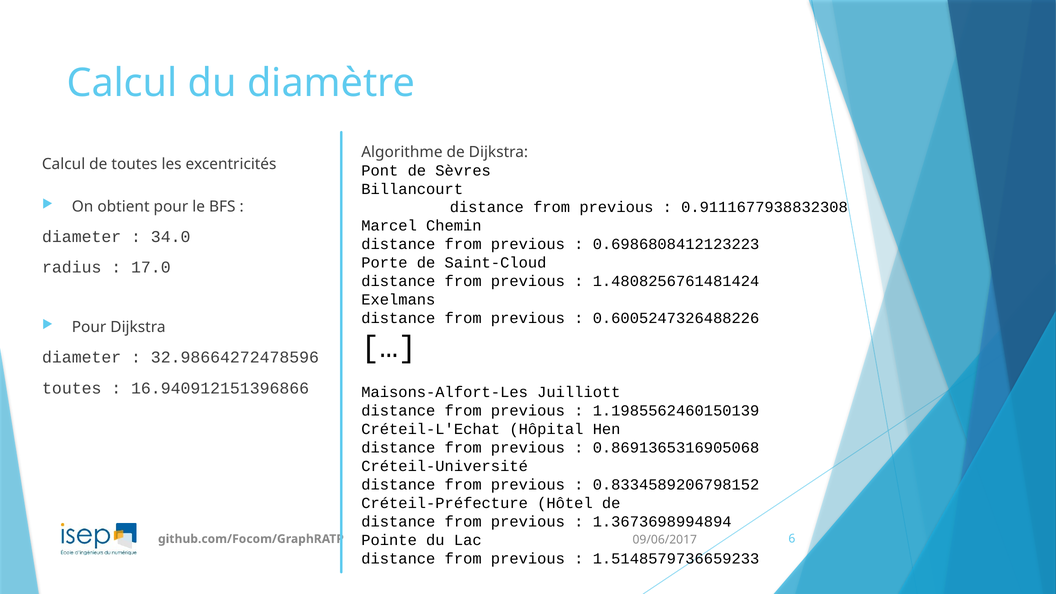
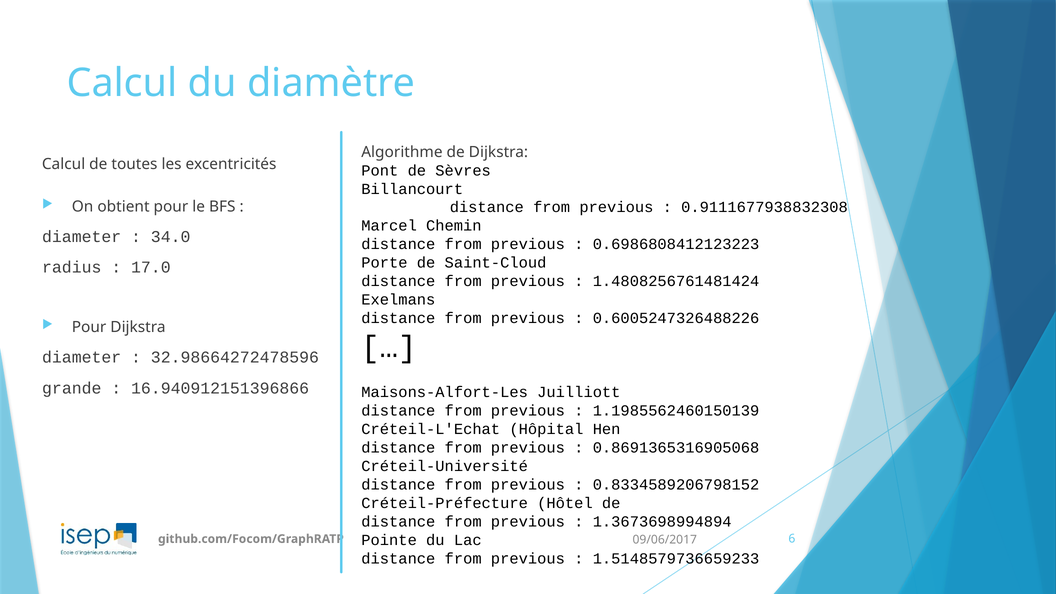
toutes at (72, 388): toutes -> grande
